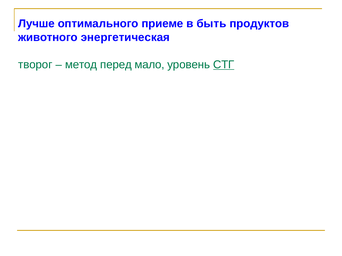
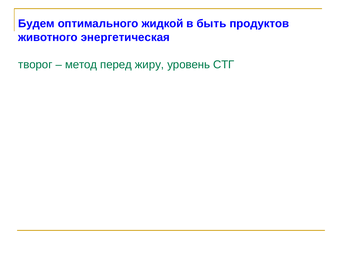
Лучше: Лучше -> Будем
приеме: приеме -> жидкой
мало: мало -> жиру
СТГ underline: present -> none
